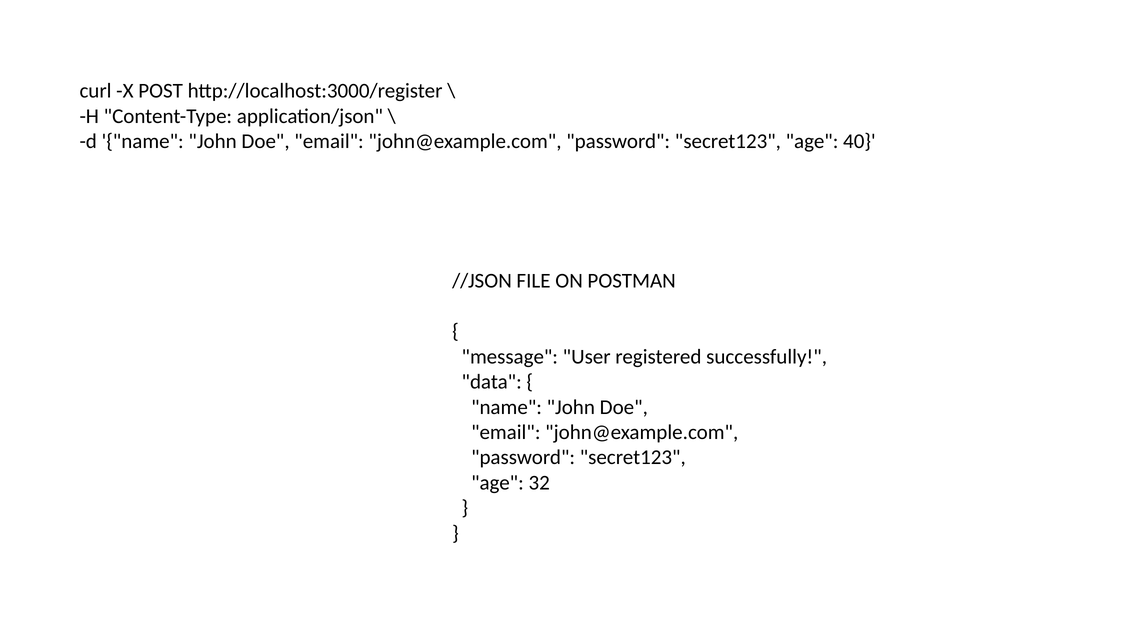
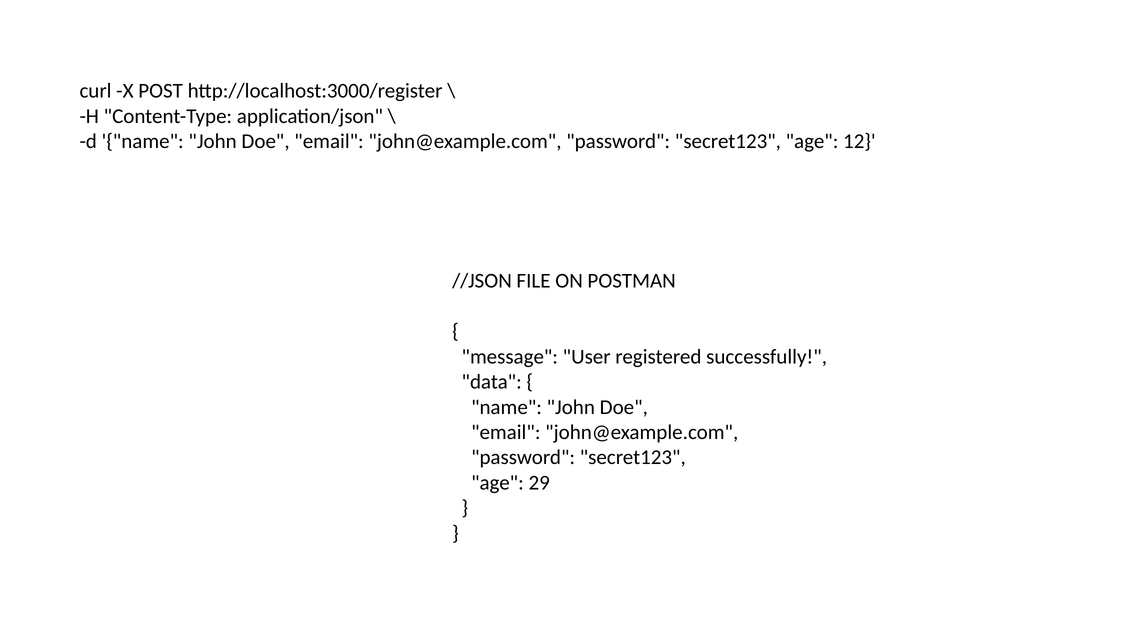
40: 40 -> 12
32: 32 -> 29
